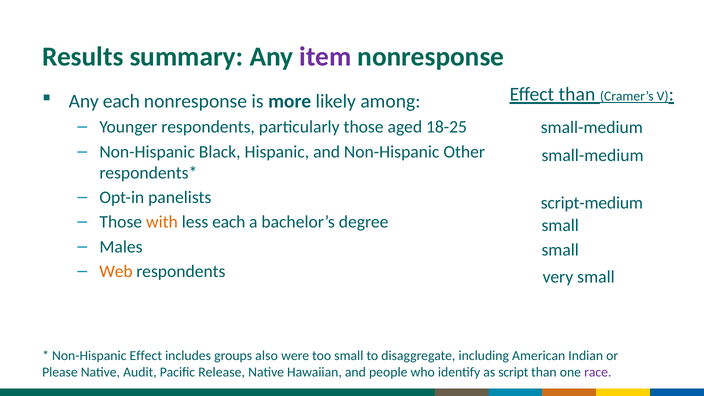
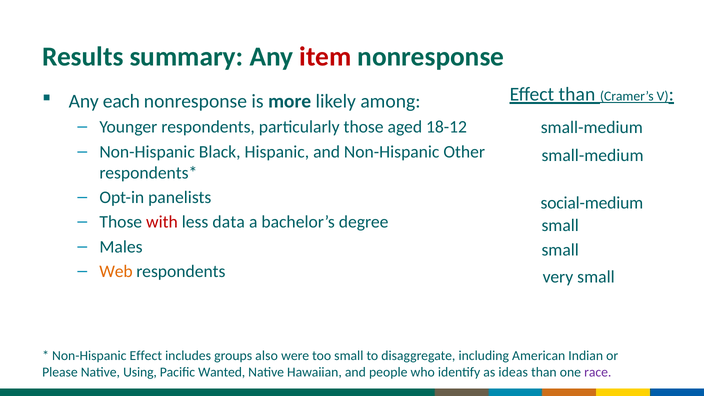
item colour: purple -> red
18-25: 18-25 -> 18-12
script-medium: script-medium -> social-medium
with colour: orange -> red
less each: each -> data
Audit: Audit -> Using
Release: Release -> Wanted
script: script -> ideas
